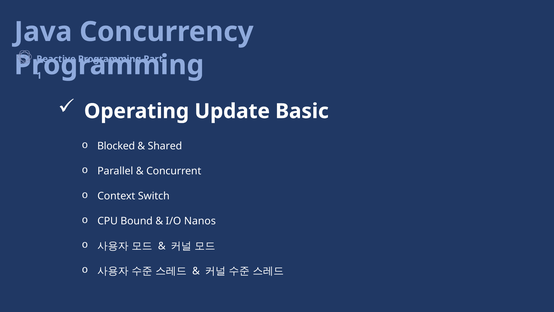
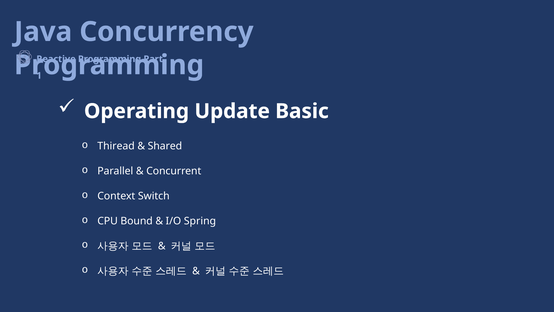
Blocked: Blocked -> Thiread
Nanos: Nanos -> Spring
